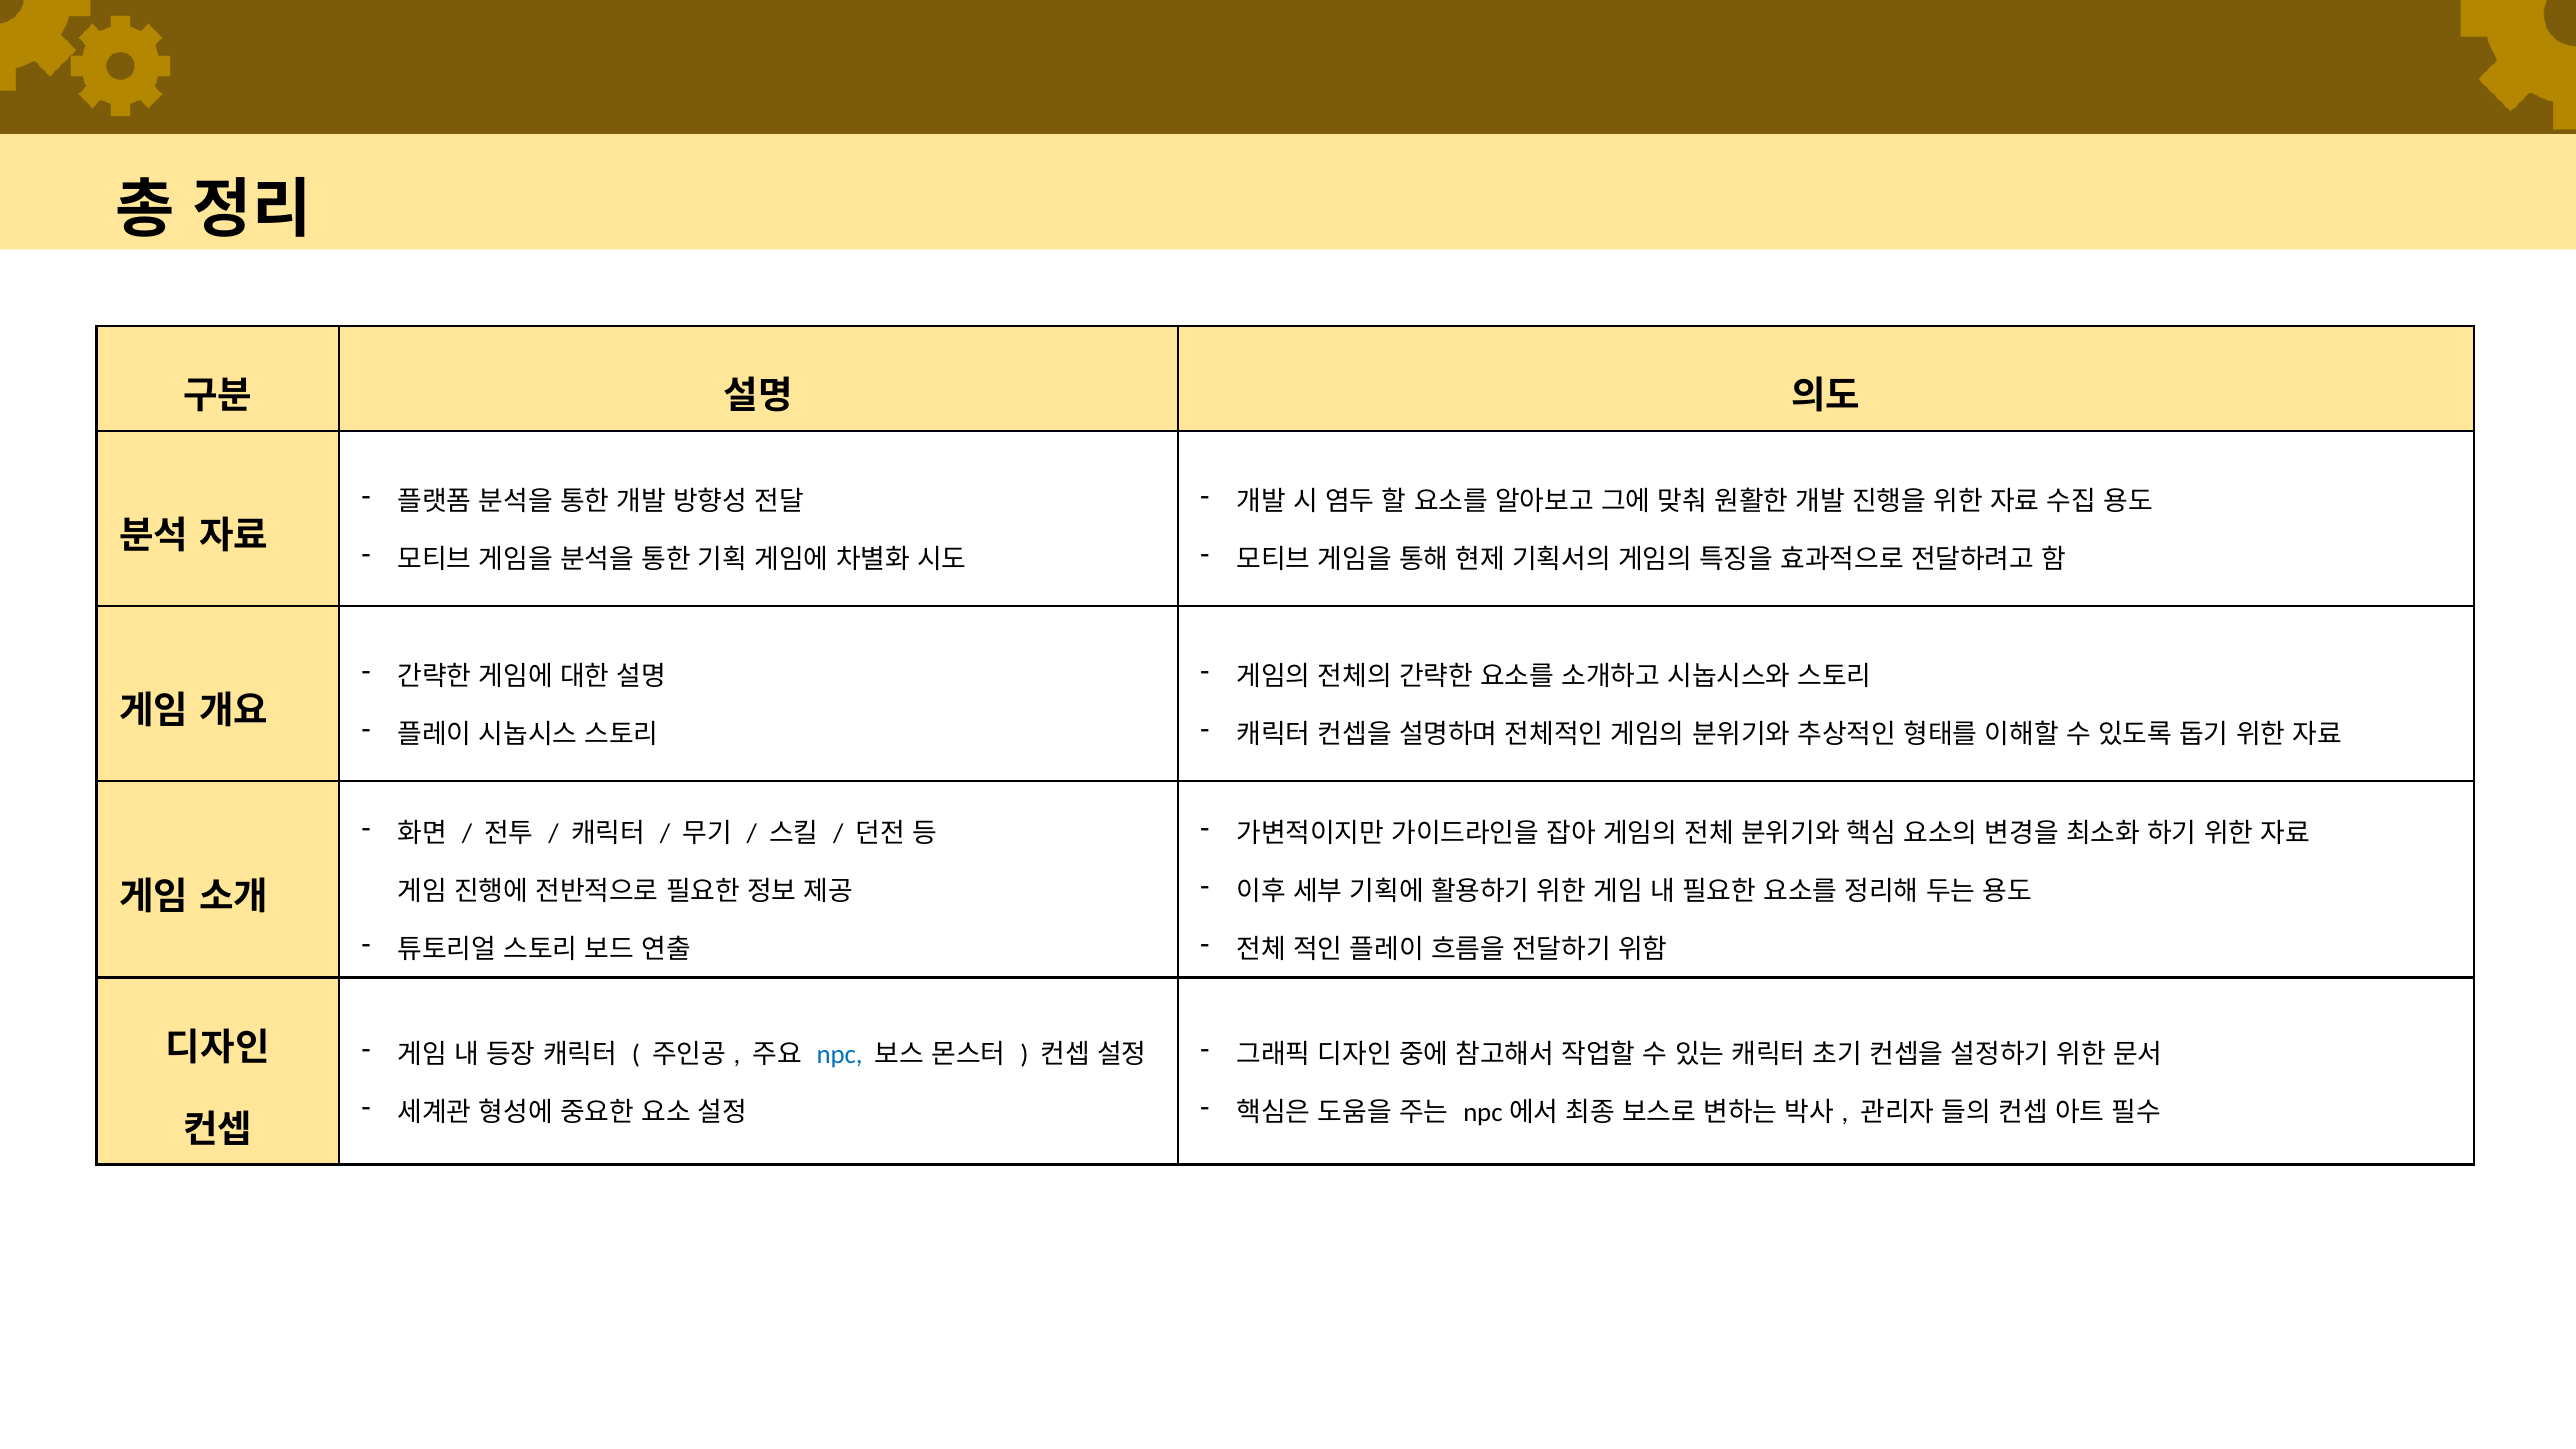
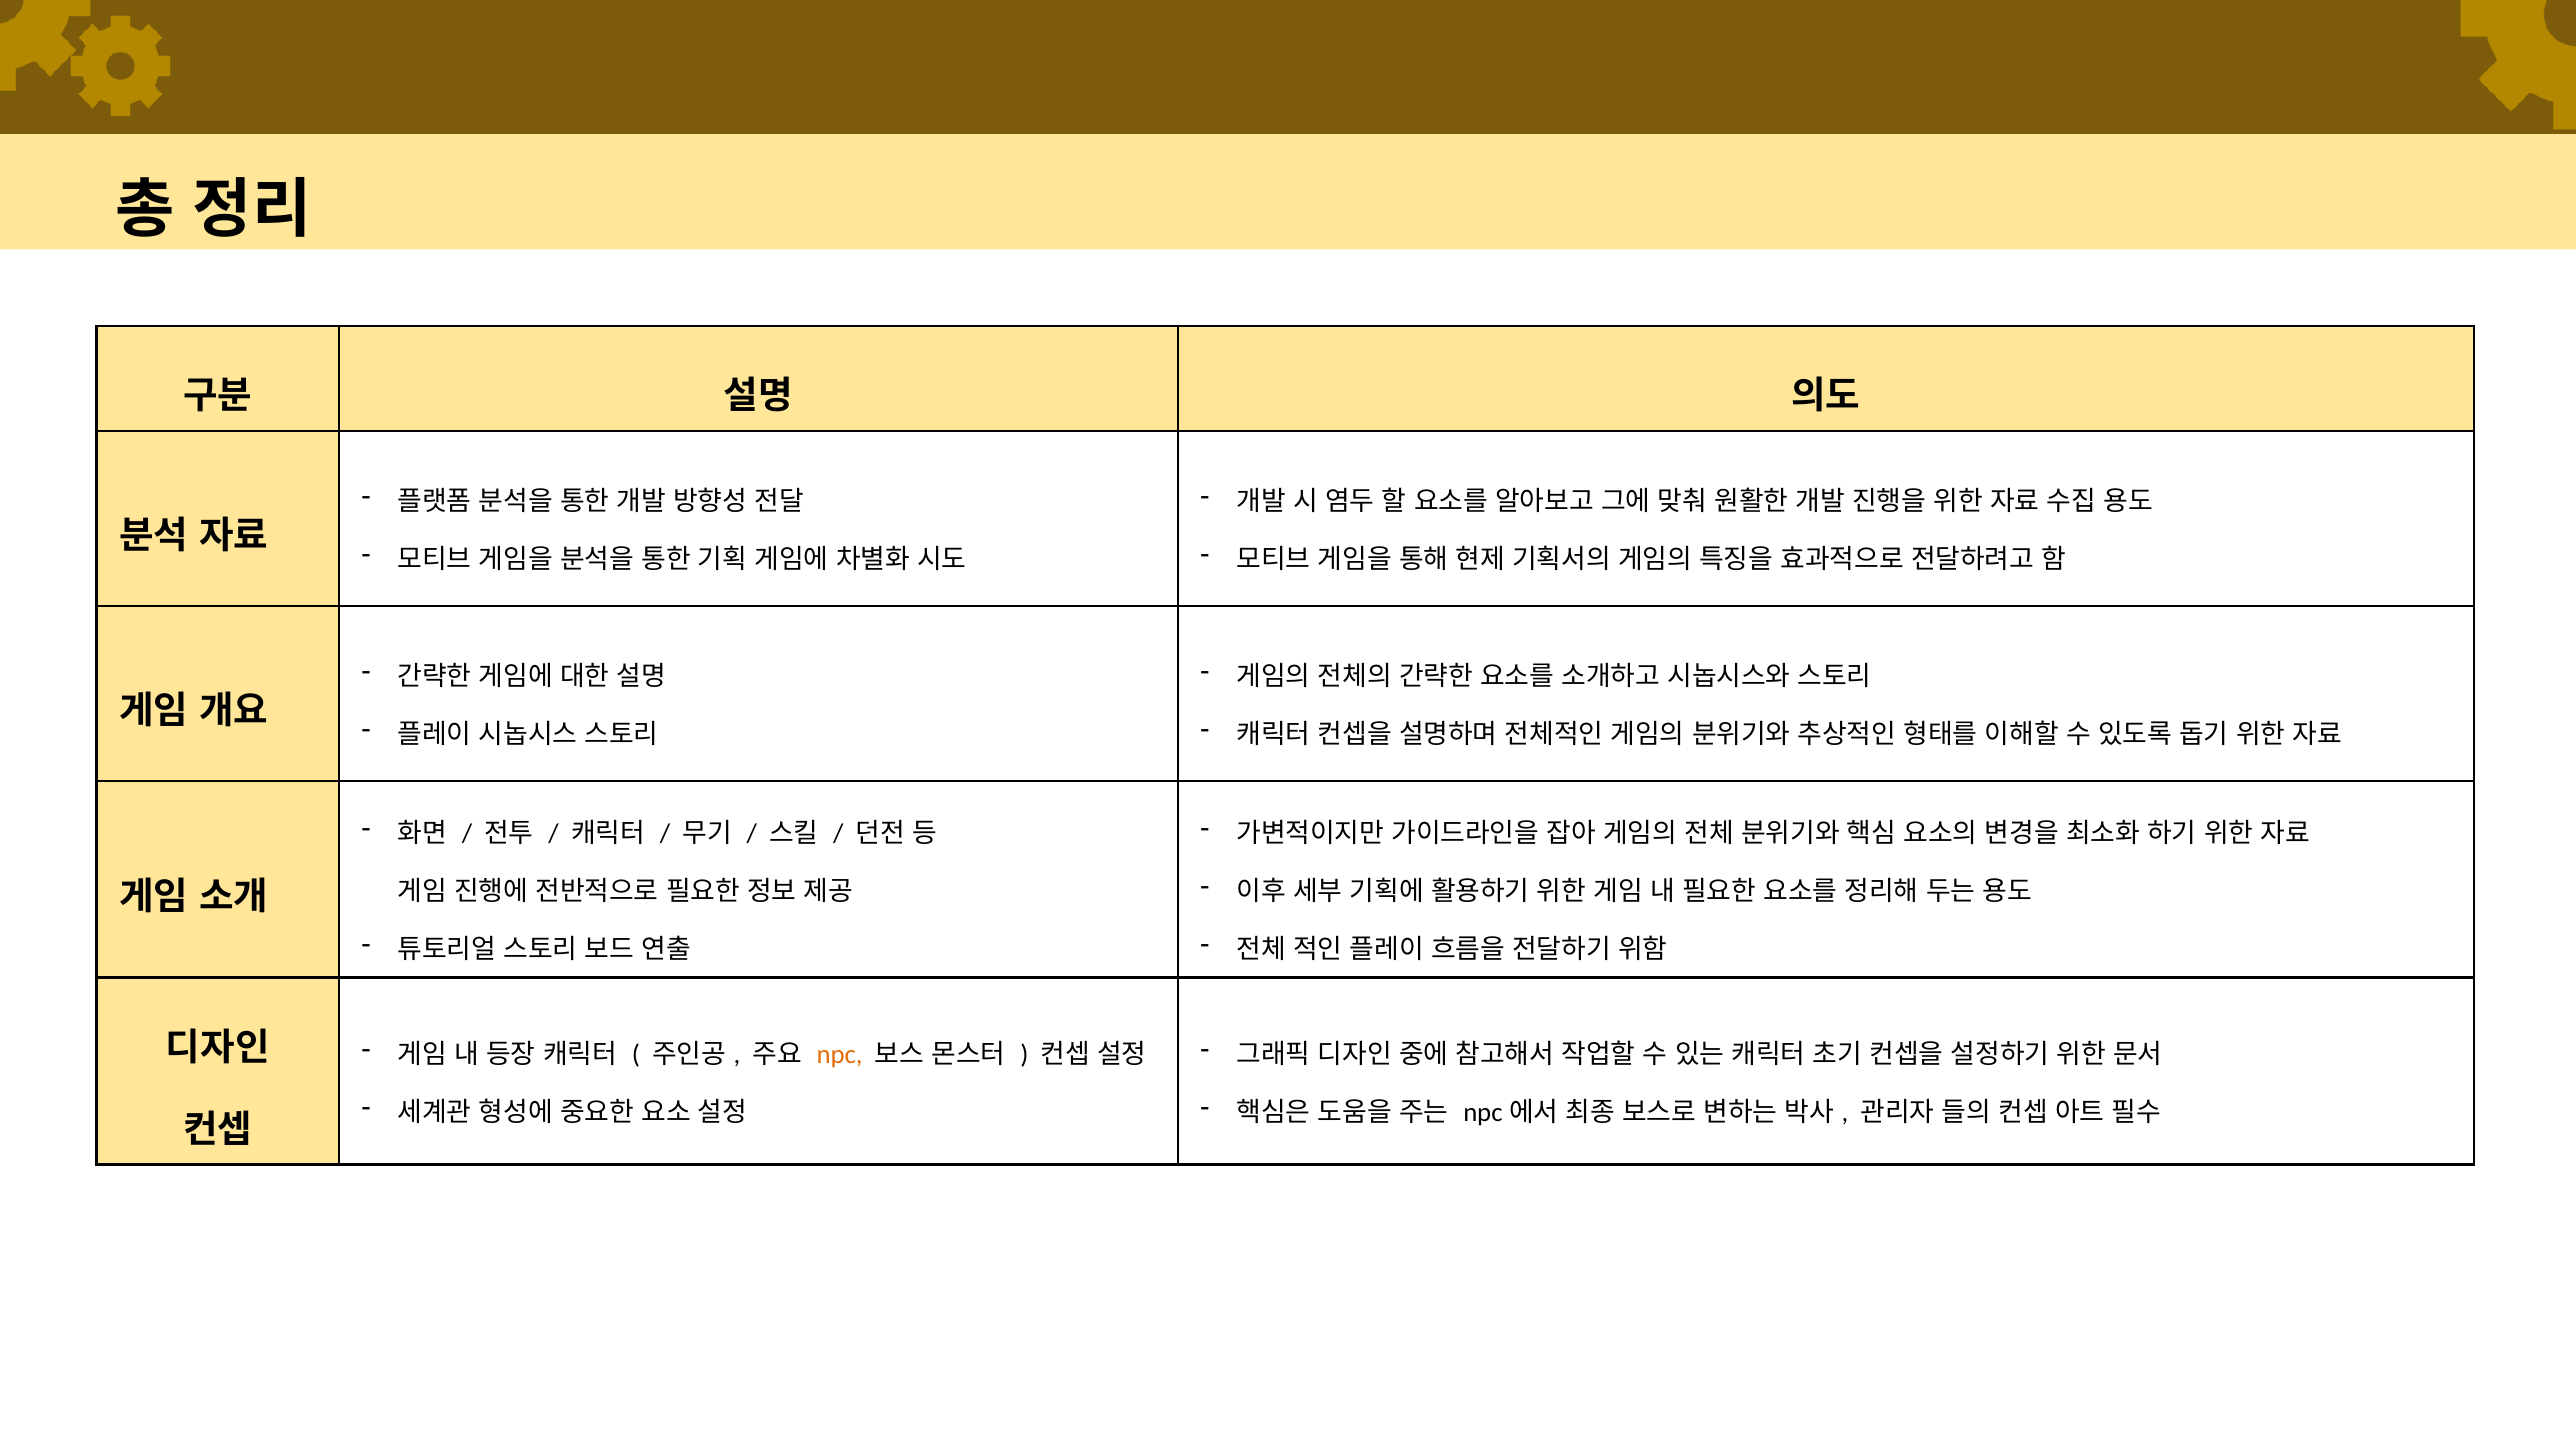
npc colour: blue -> orange
